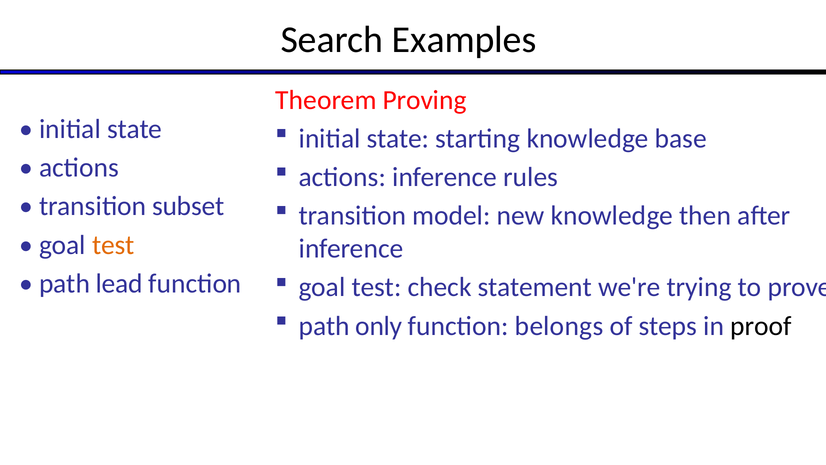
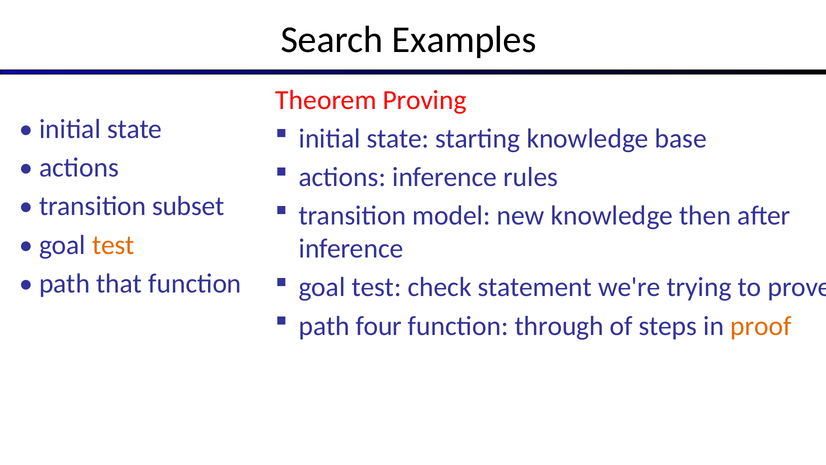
lead: lead -> that
only: only -> four
belongs: belongs -> through
proof colour: black -> orange
